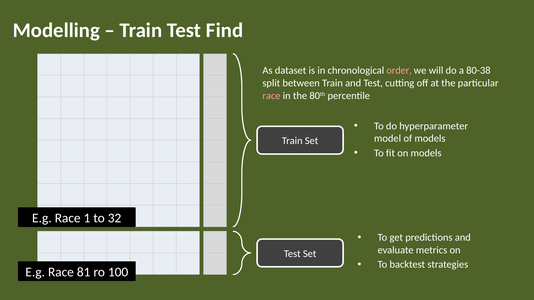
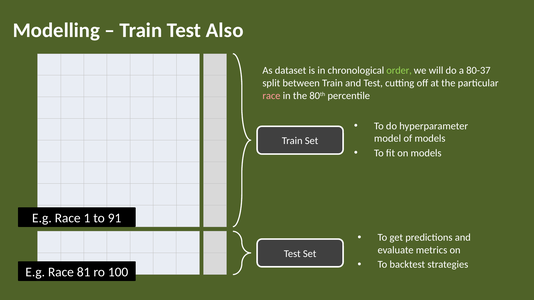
Find: Find -> Also
order colour: pink -> light green
80-38: 80-38 -> 80-37
32: 32 -> 91
